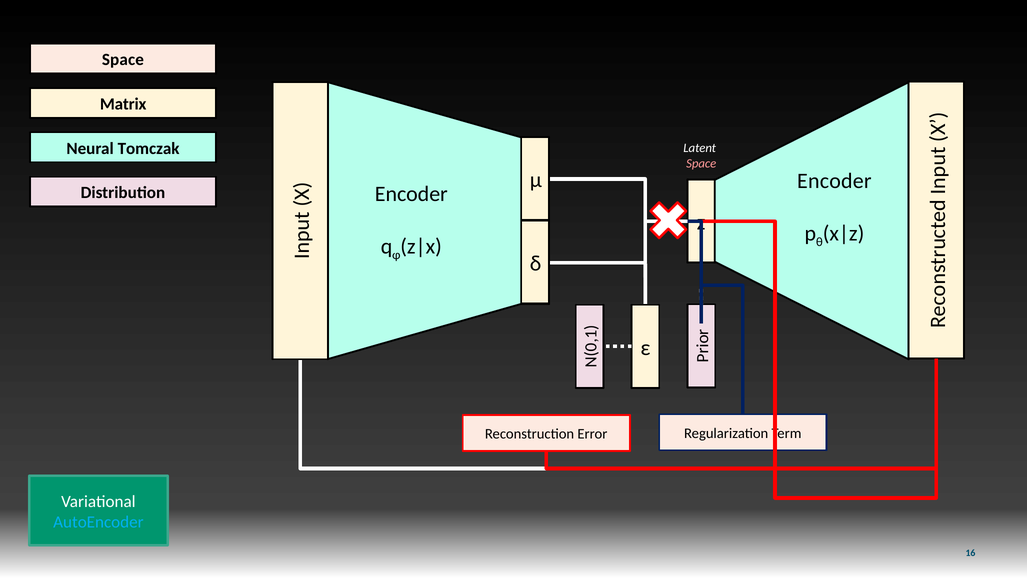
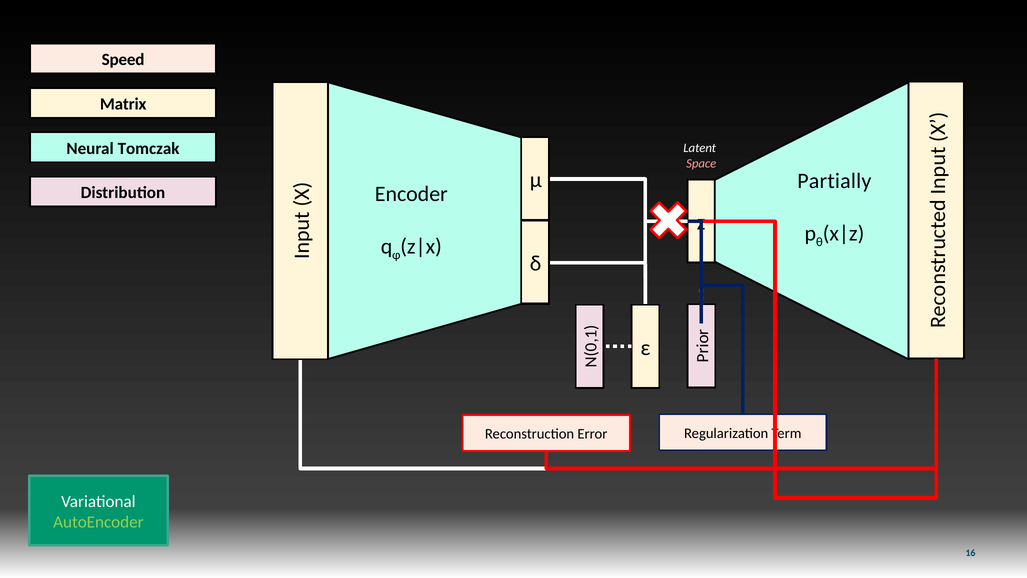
Space at (123, 60): Space -> Speed
Encoder at (834, 181): Encoder -> Partially
AutoEncoder colour: light blue -> light green
